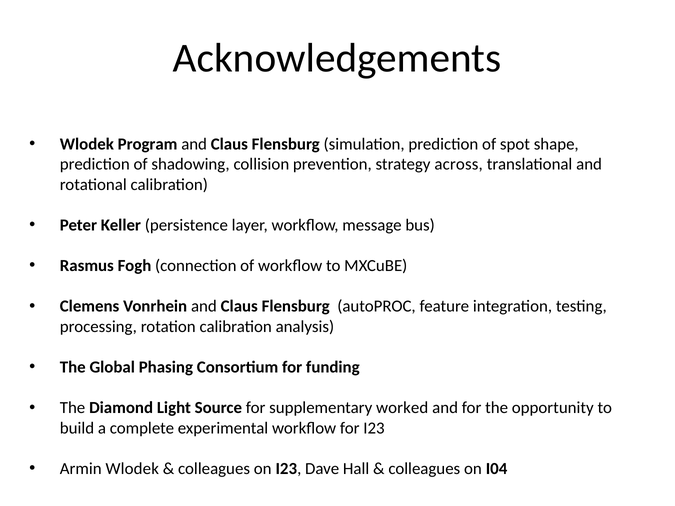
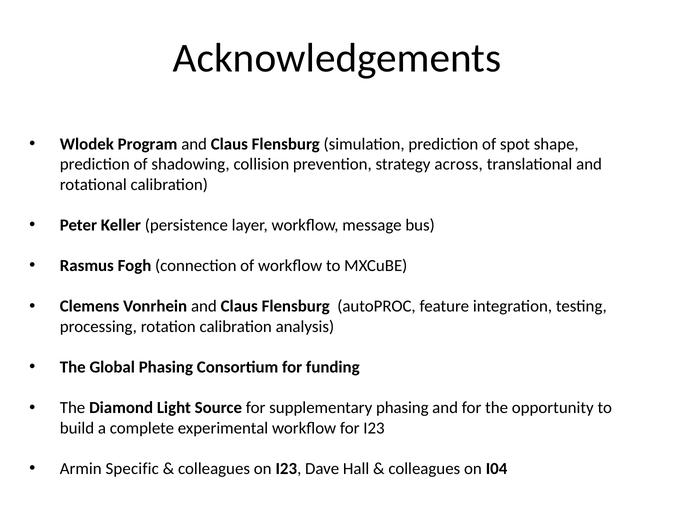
supplementary worked: worked -> phasing
Armin Wlodek: Wlodek -> Specific
